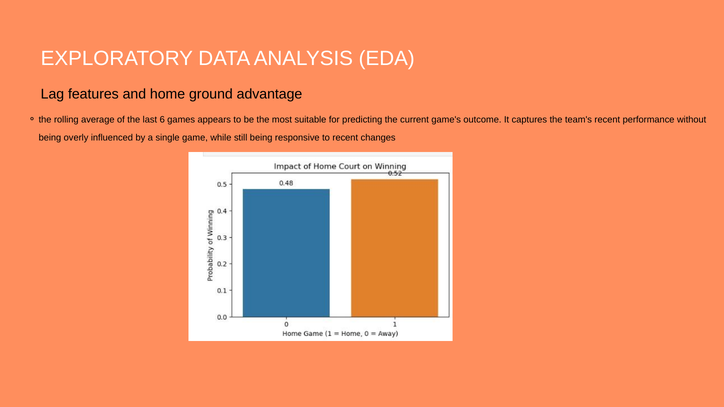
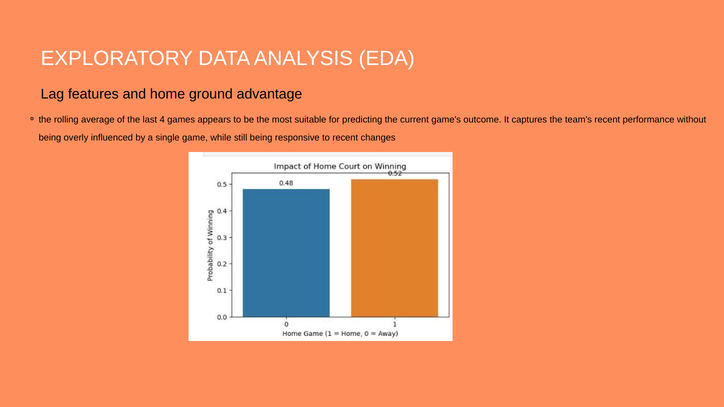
6: 6 -> 4
